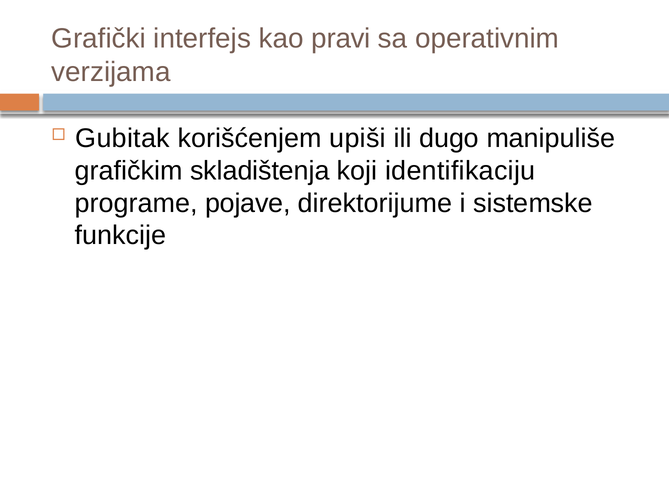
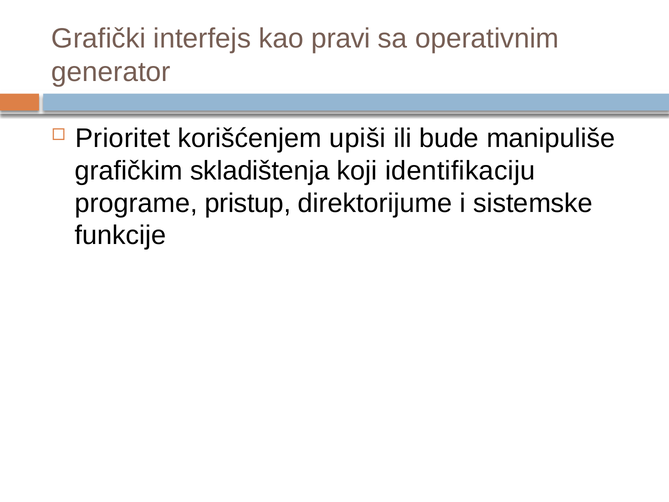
verzijama: verzijama -> generator
Gubitak: Gubitak -> Prioritet
dugo: dugo -> bude
pojave: pojave -> pristup
